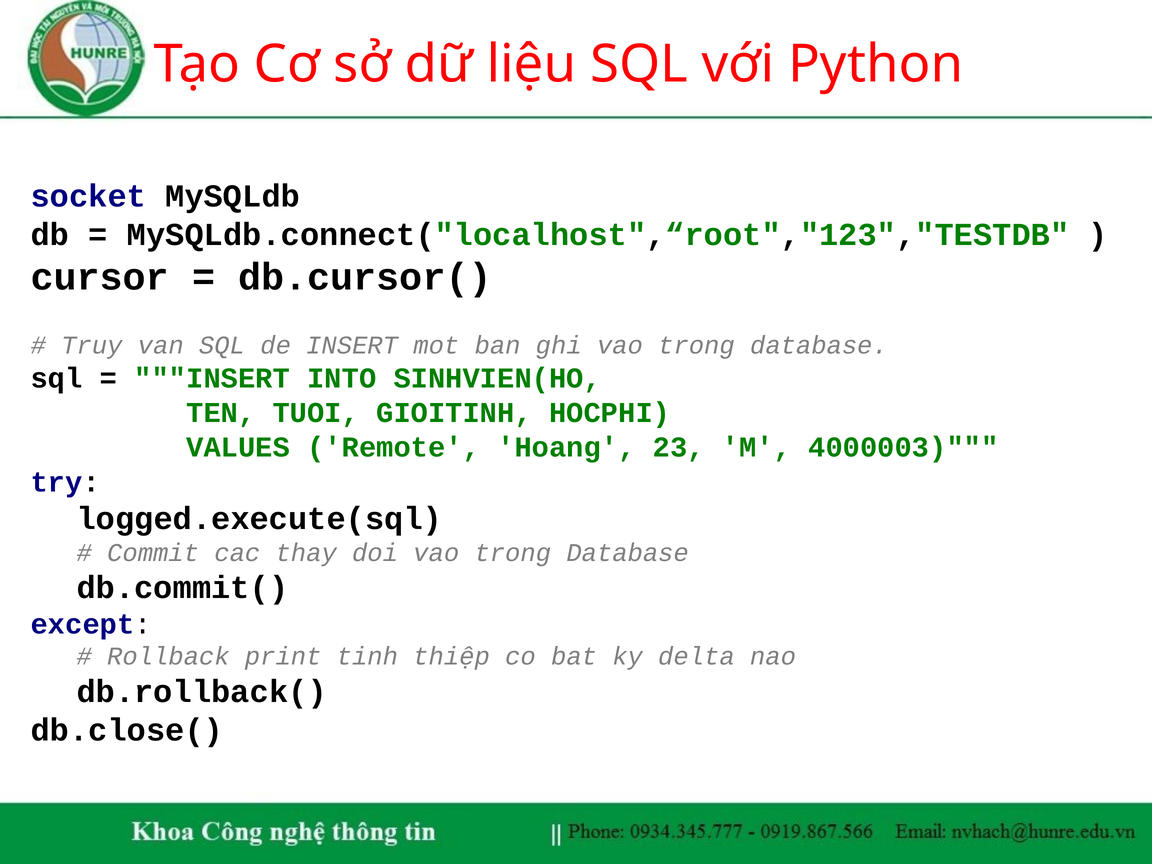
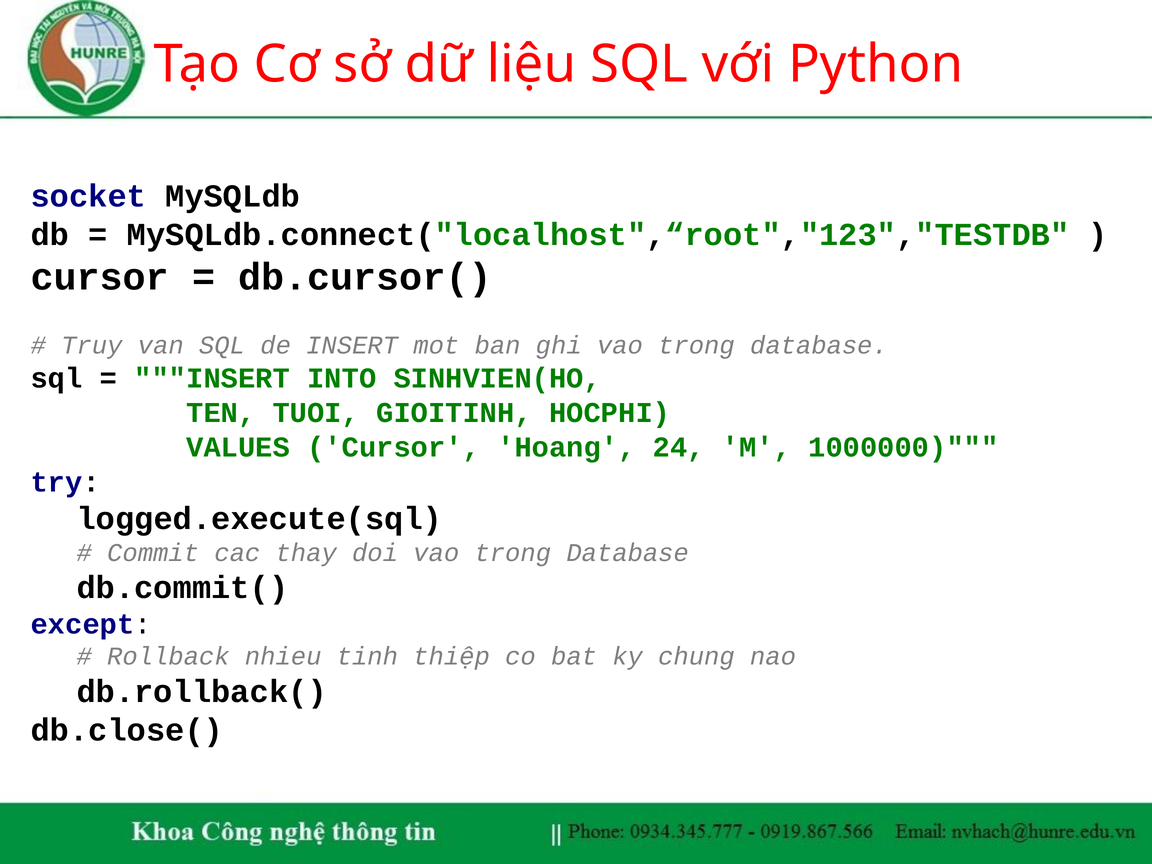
VALUES Remote: Remote -> Cursor
23: 23 -> 24
4000003: 4000003 -> 1000000
print: print -> nhieu
delta: delta -> chung
